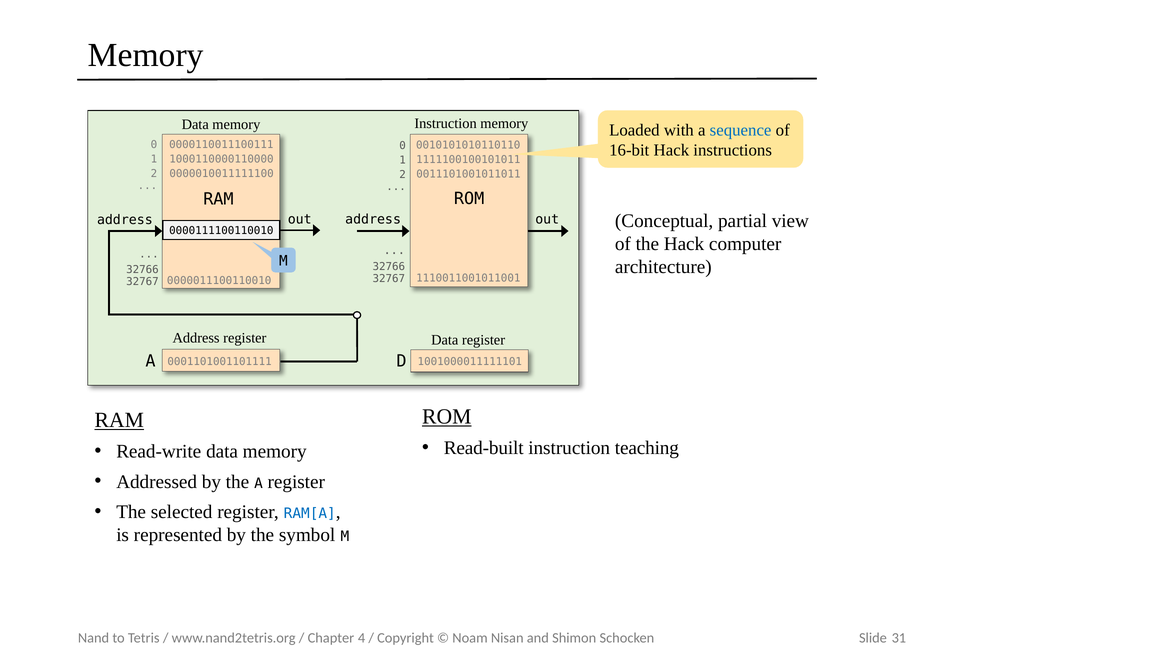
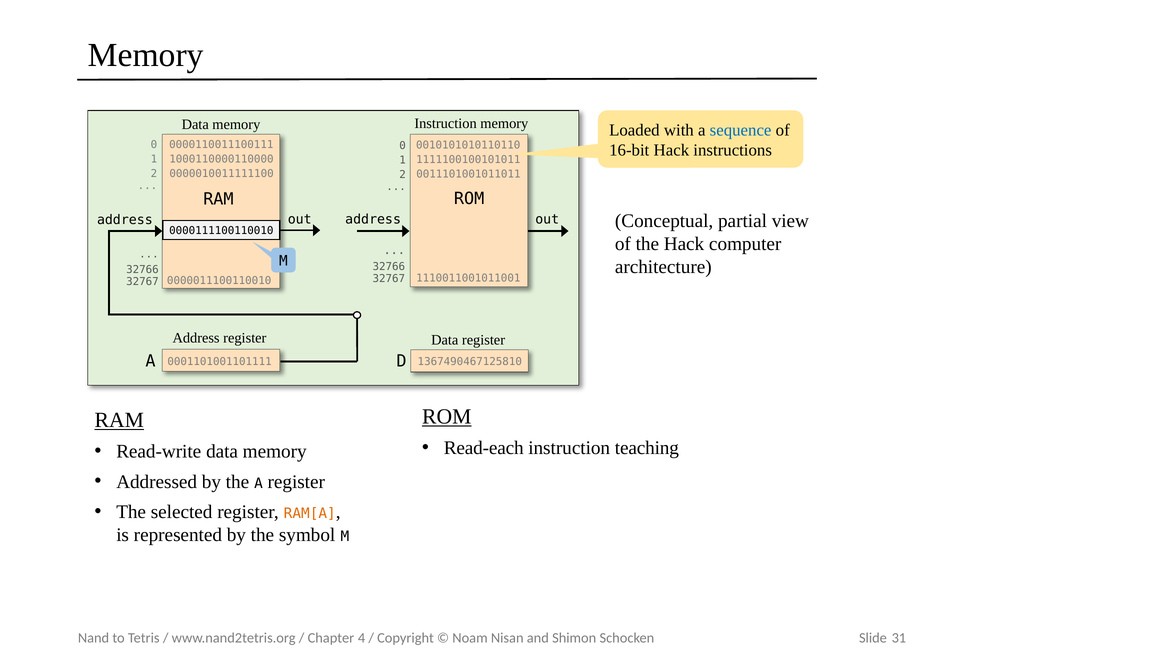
1001000011111101: 1001000011111101 -> 1367490467125810
Read-built: Read-built -> Read-each
RAM[A colour: blue -> orange
